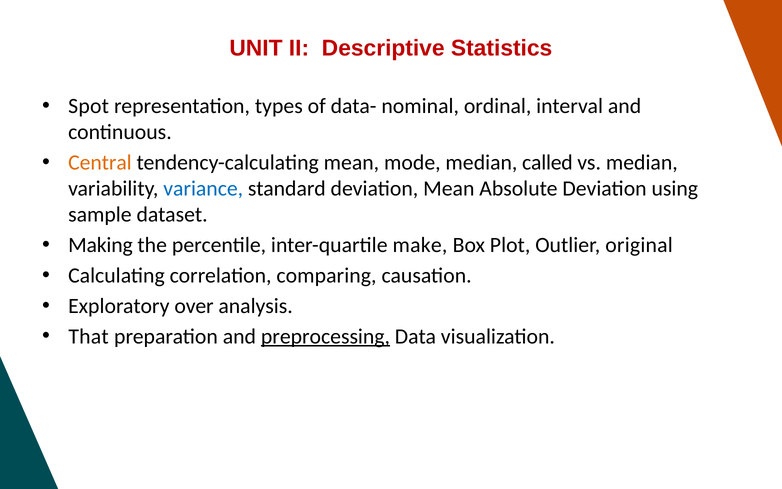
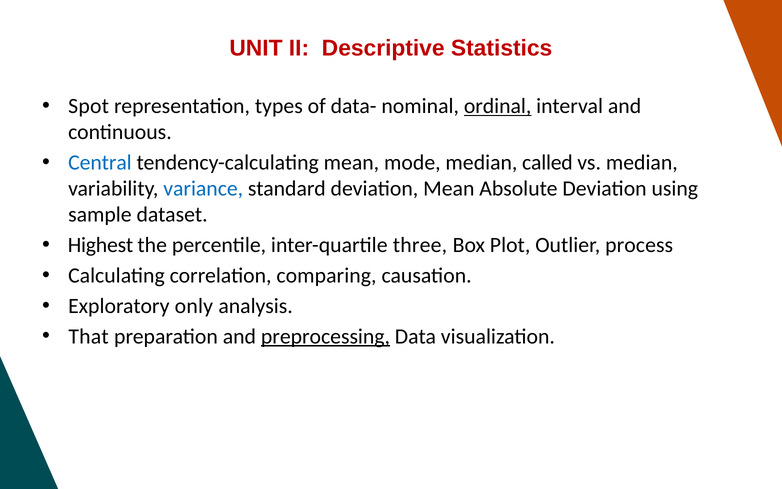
ordinal underline: none -> present
Central colour: orange -> blue
Making: Making -> Highest
make: make -> three
original: original -> process
over: over -> only
